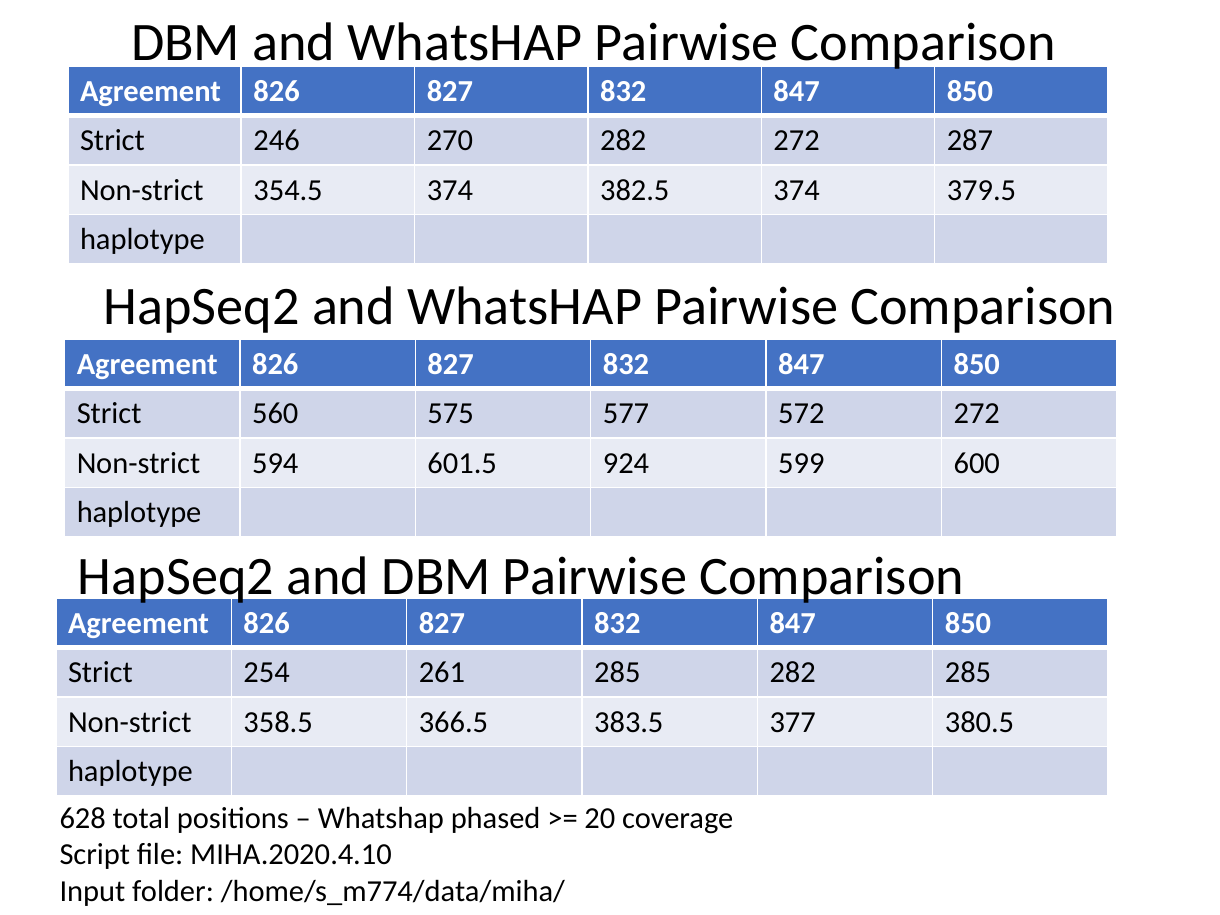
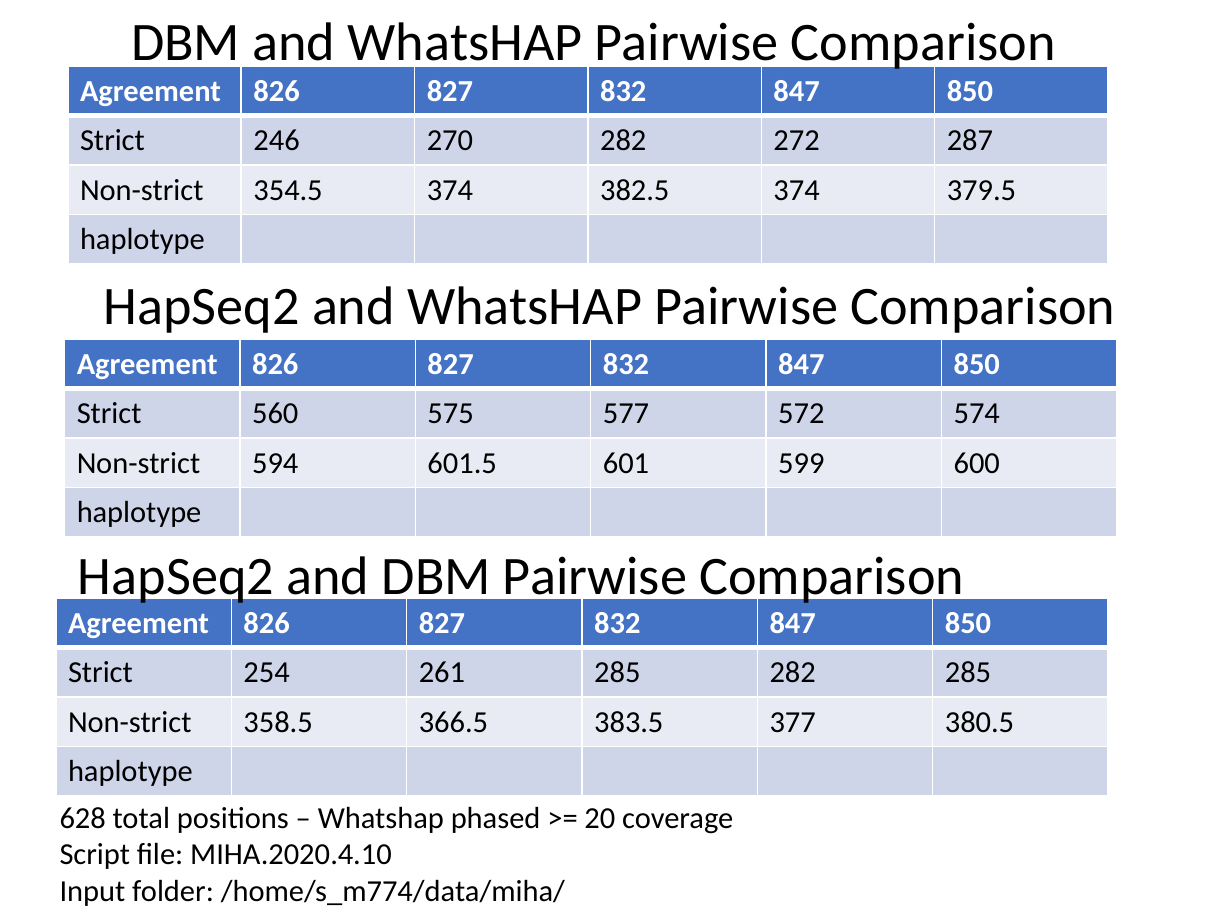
572 272: 272 -> 574
924: 924 -> 601
